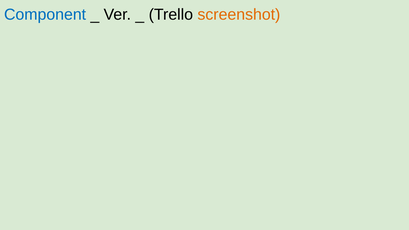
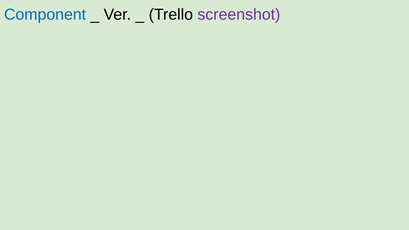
screenshot colour: orange -> purple
